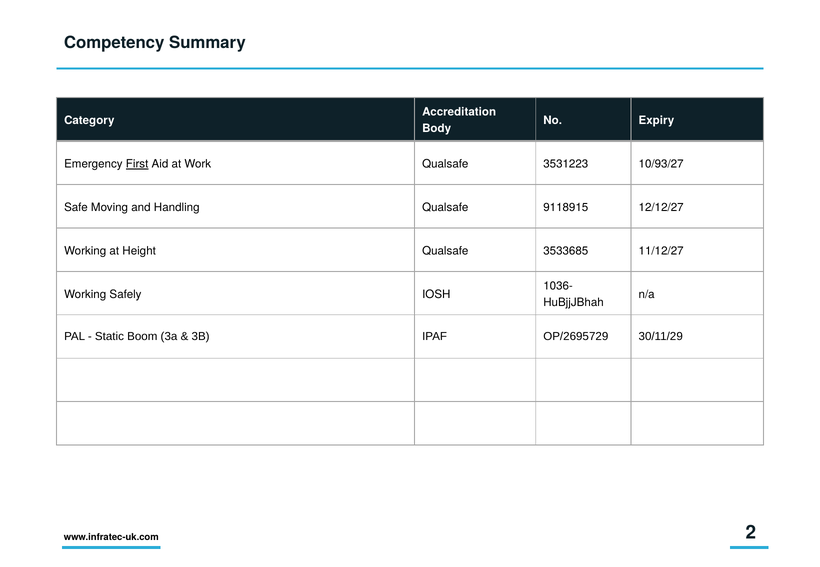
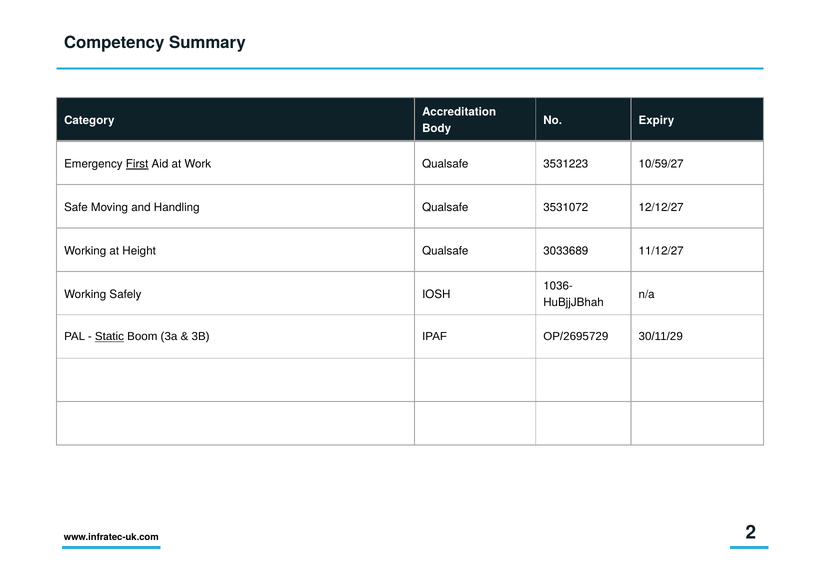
10/93/27: 10/93/27 -> 10/59/27
9118915: 9118915 -> 3531072
3533685: 3533685 -> 3033689
Static underline: none -> present
